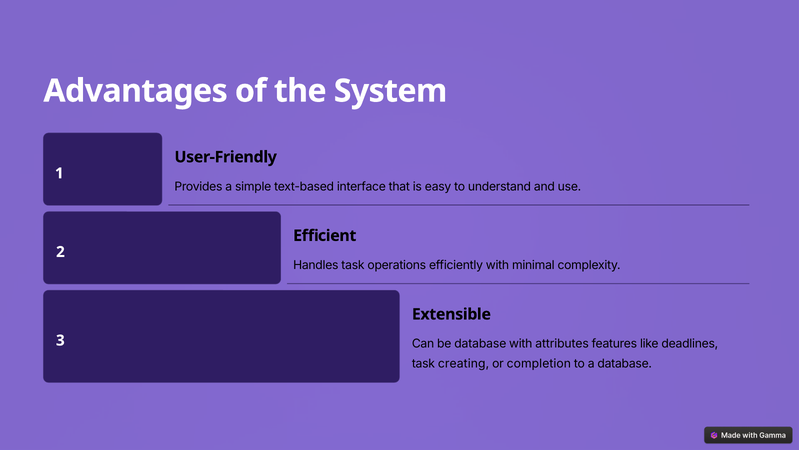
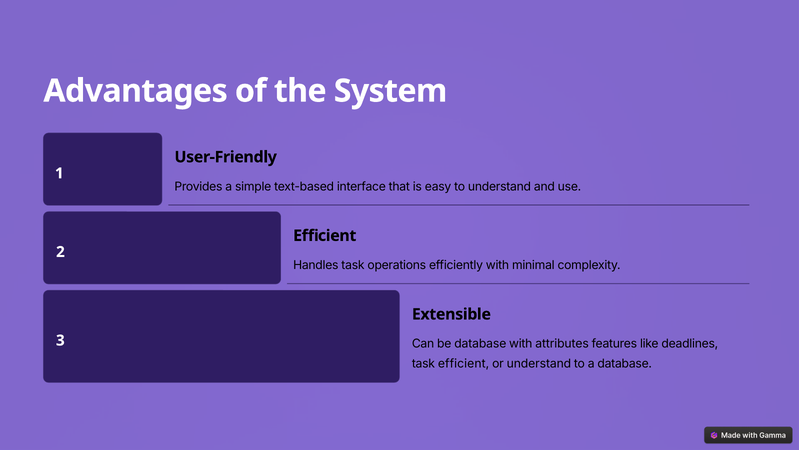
task creating: creating -> efficient
or completion: completion -> understand
